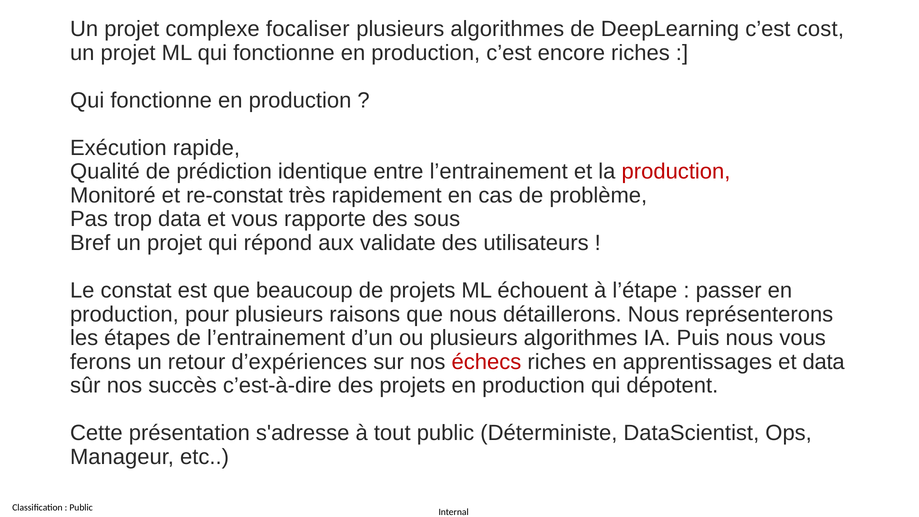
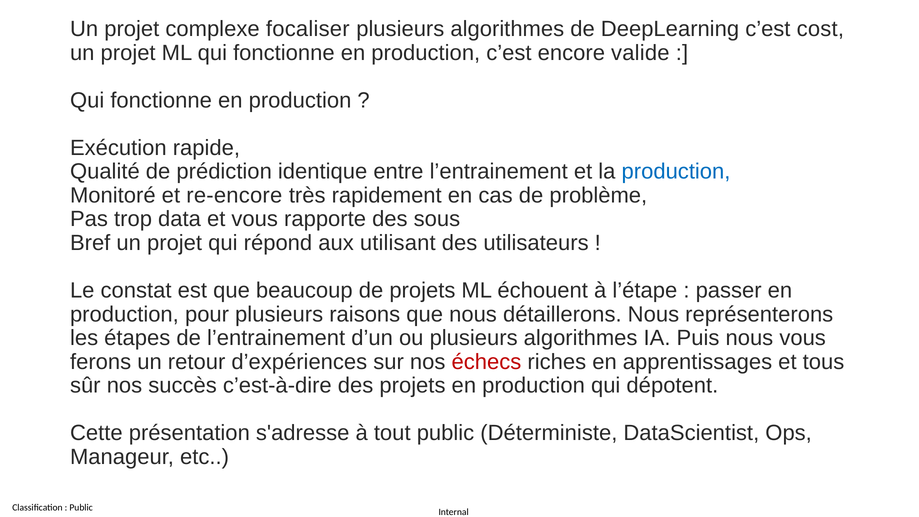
encore riches: riches -> valide
production at (676, 172) colour: red -> blue
re-constat: re-constat -> re-encore
validate: validate -> utilisant
et data: data -> tous
